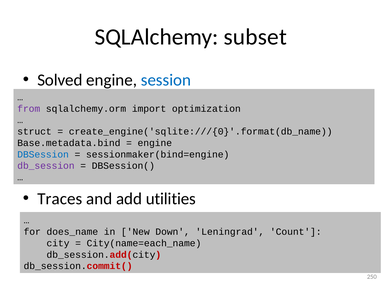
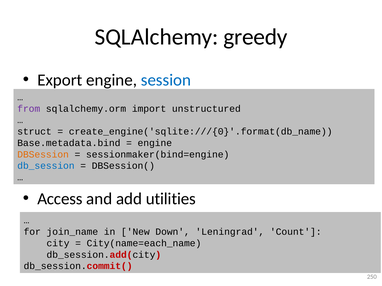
subset: subset -> greedy
Solved: Solved -> Export
optimization: optimization -> unstructured
DBSession colour: blue -> orange
db_session colour: purple -> blue
Traces: Traces -> Access
does_name: does_name -> join_name
